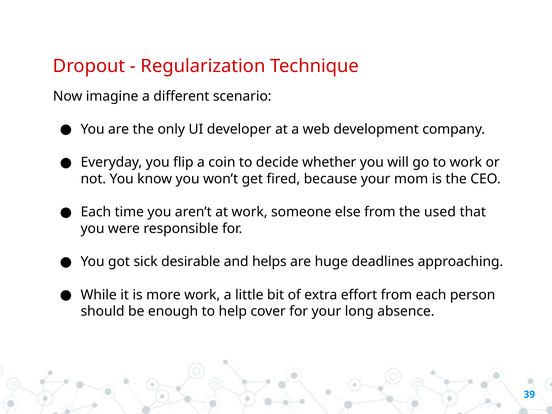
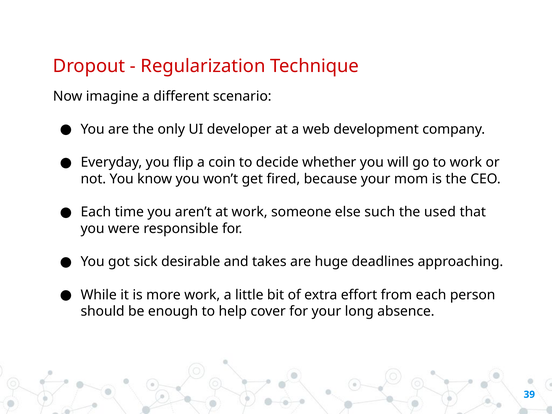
else from: from -> such
helps: helps -> takes
